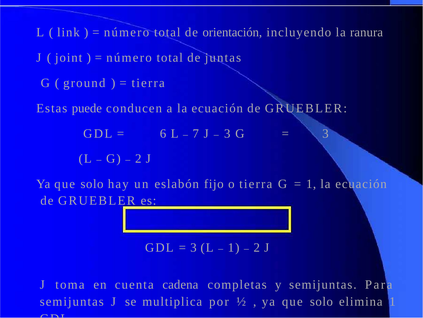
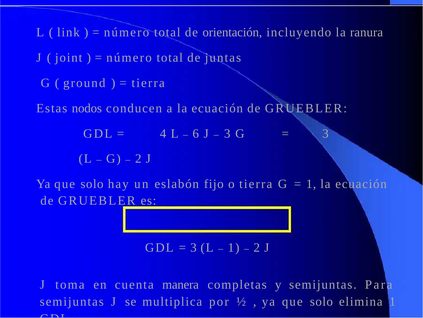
puede: puede -> nodos
6: 6 -> 4
7: 7 -> 6
cadena: cadena -> manera
